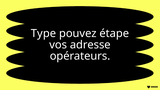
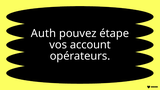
Type: Type -> Auth
adresse: adresse -> account
